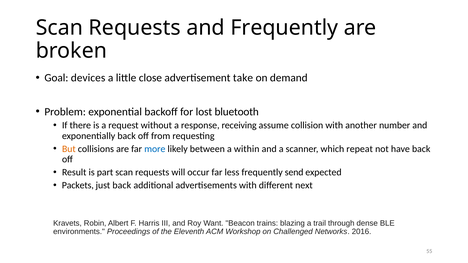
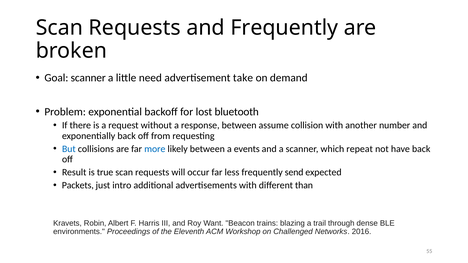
Goal devices: devices -> scanner
close: close -> need
response receiving: receiving -> between
But colour: orange -> blue
within: within -> events
part: part -> true
just back: back -> intro
next: next -> than
